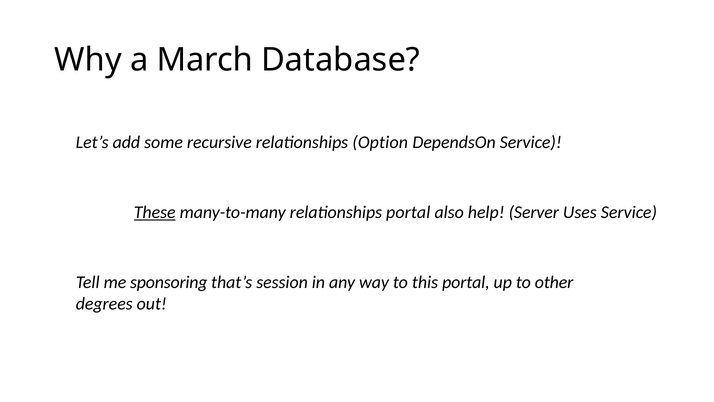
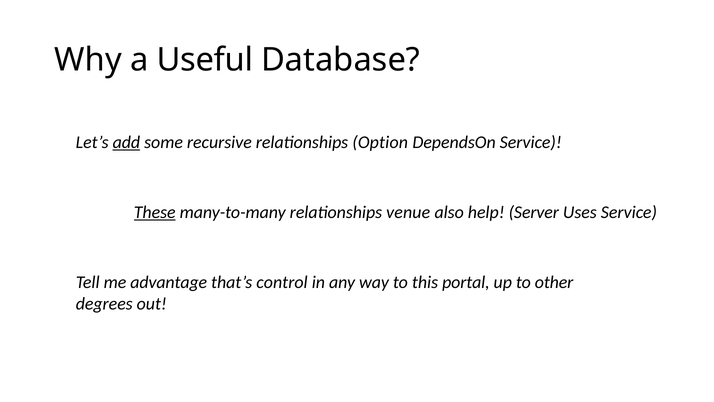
March: March -> Useful
add underline: none -> present
relationships portal: portal -> venue
sponsoring: sponsoring -> advantage
session: session -> control
